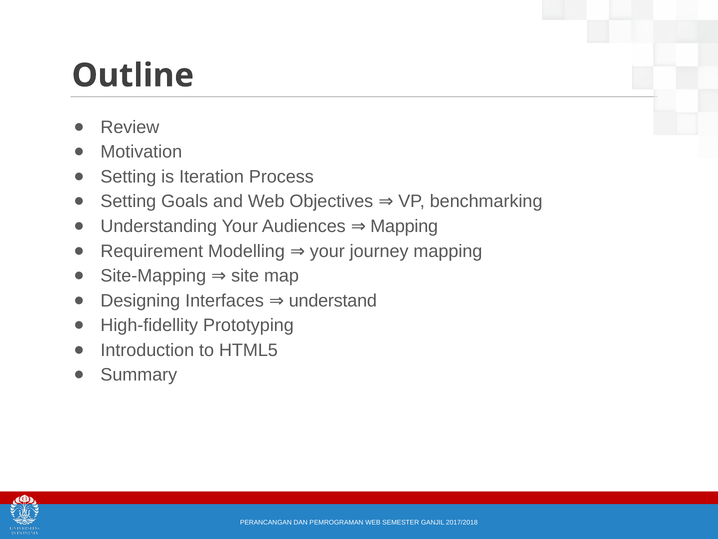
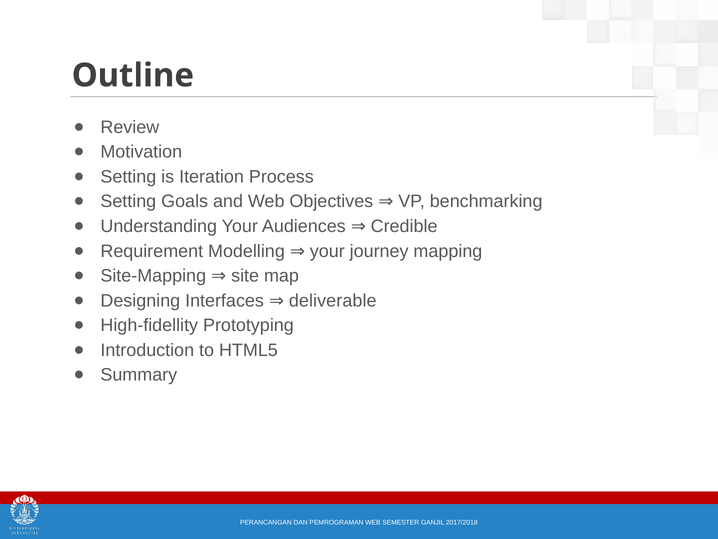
Audiences Mapping: Mapping -> Credible
understand: understand -> deliverable
